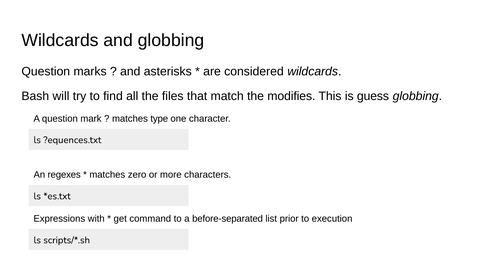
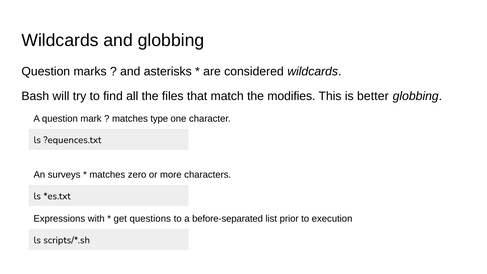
guess: guess -> better
regexes: regexes -> surveys
command: command -> questions
